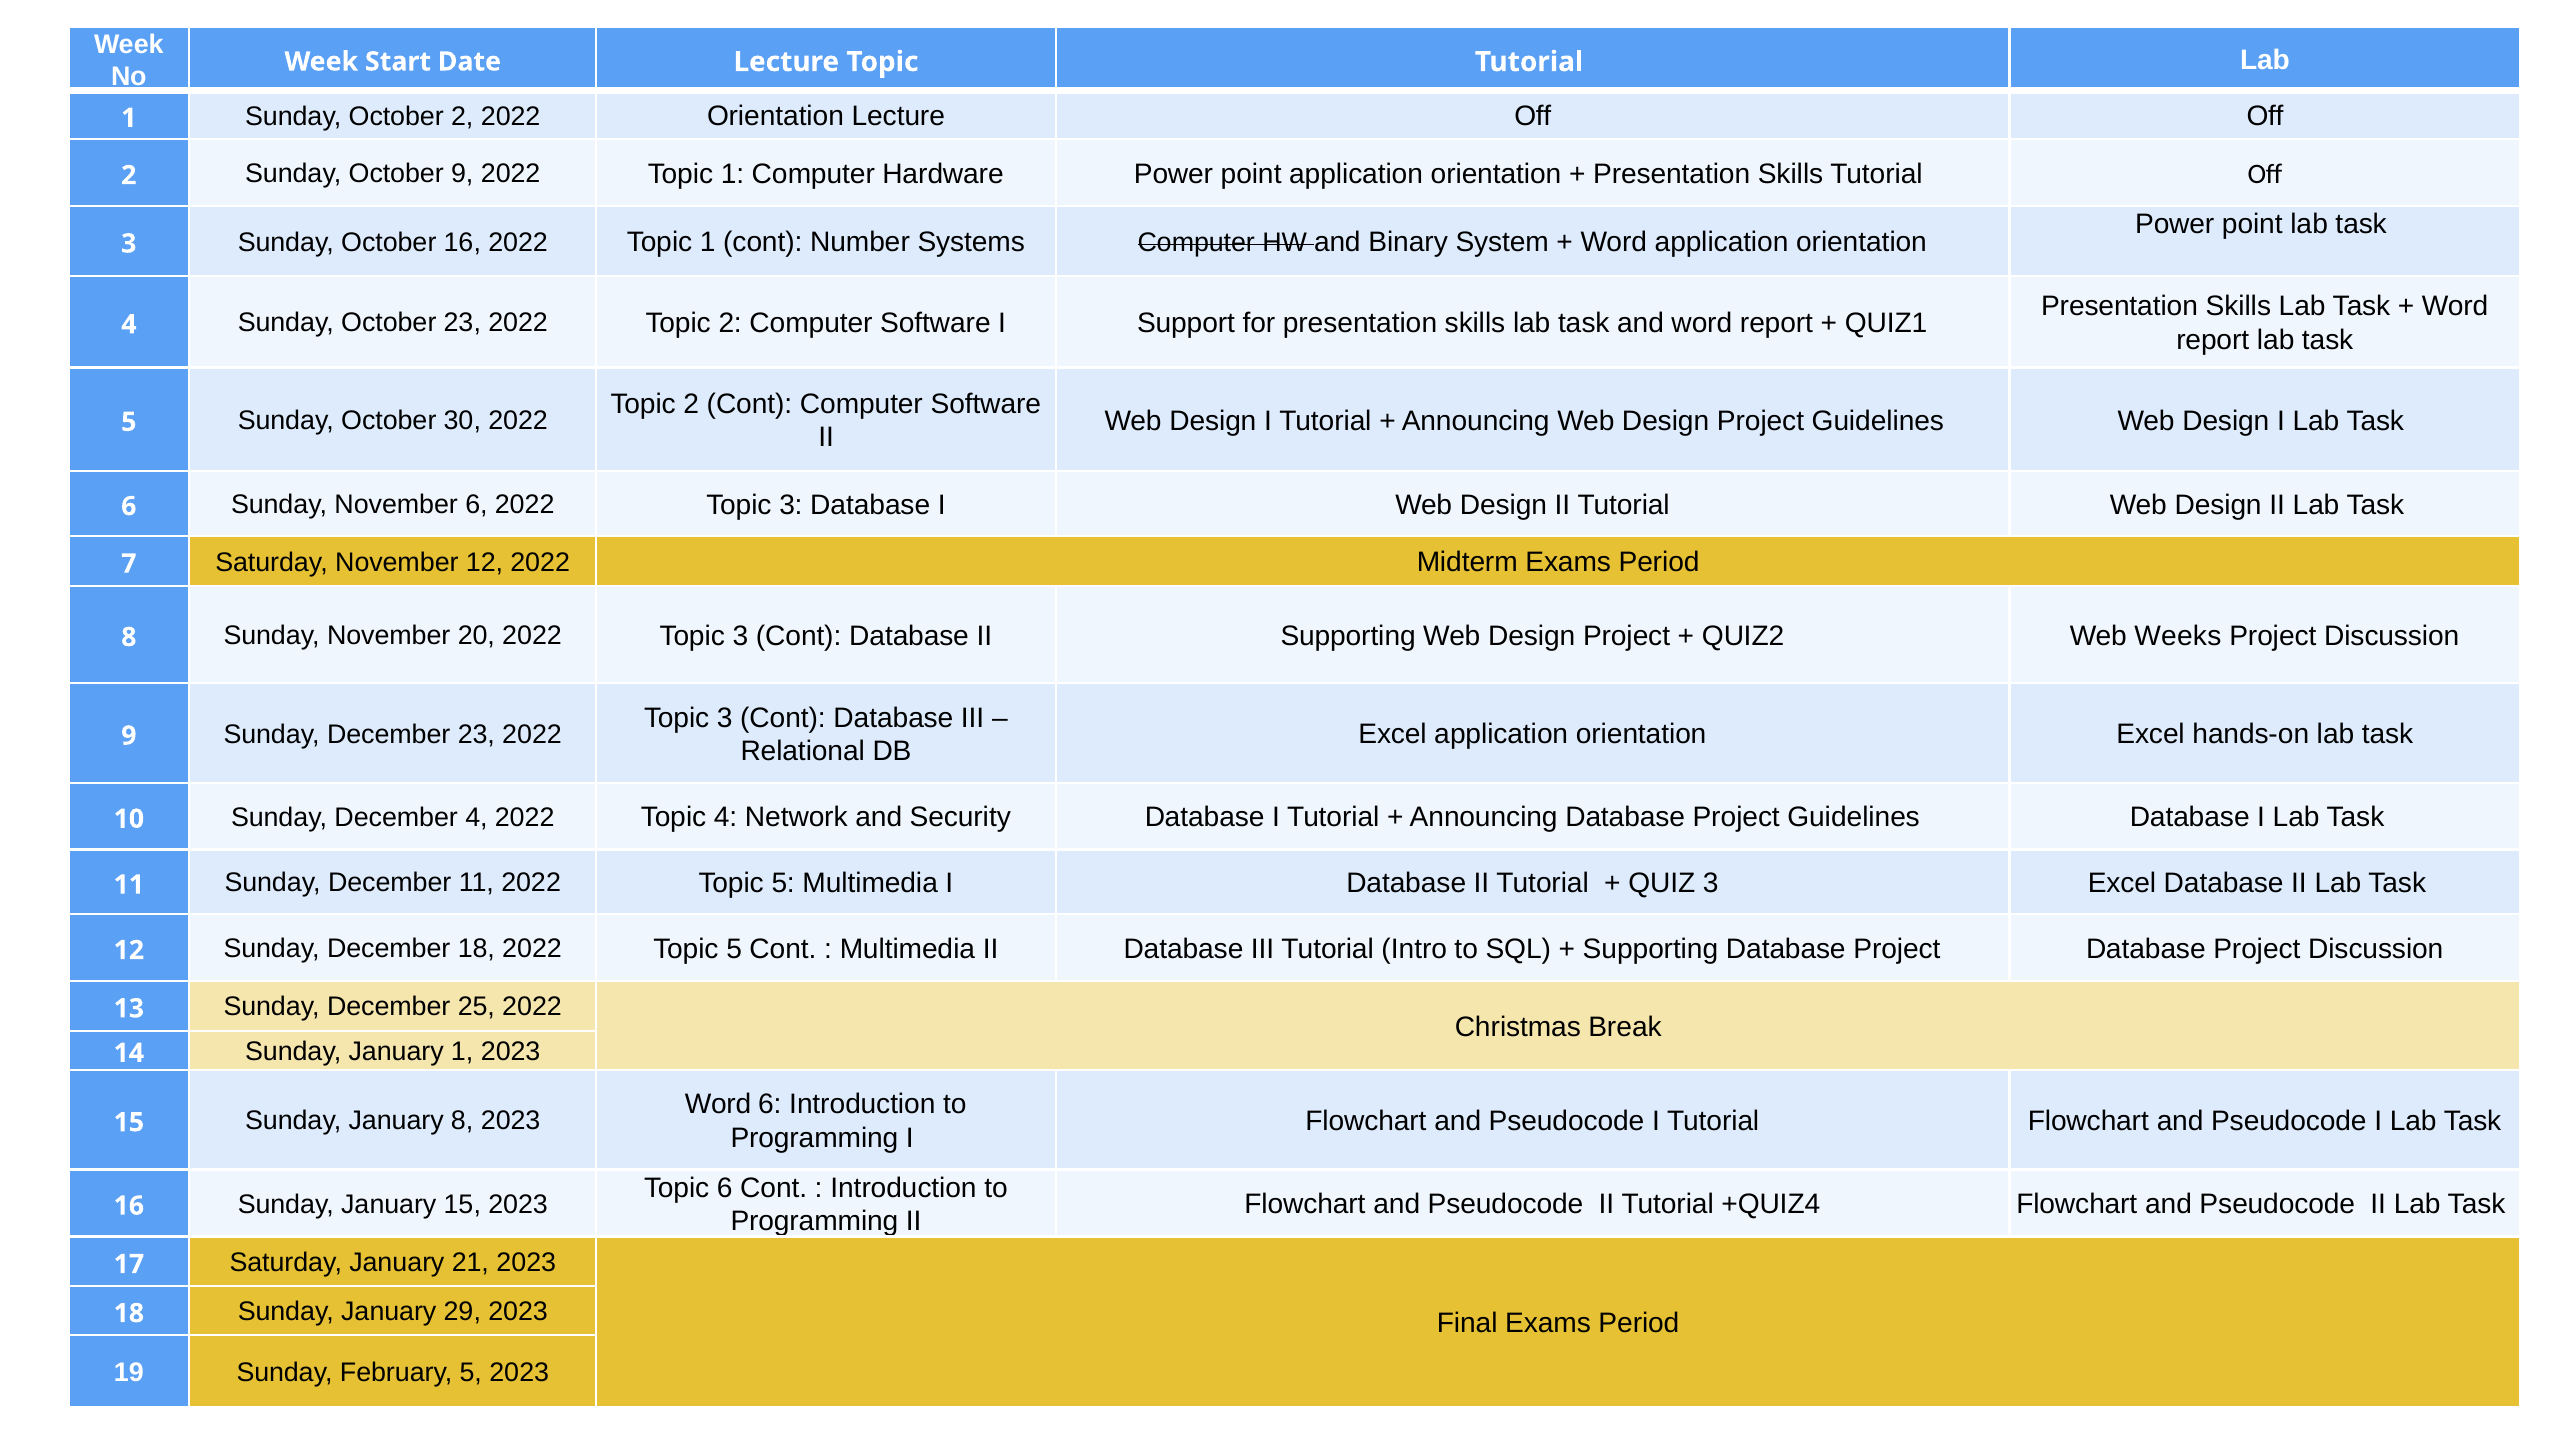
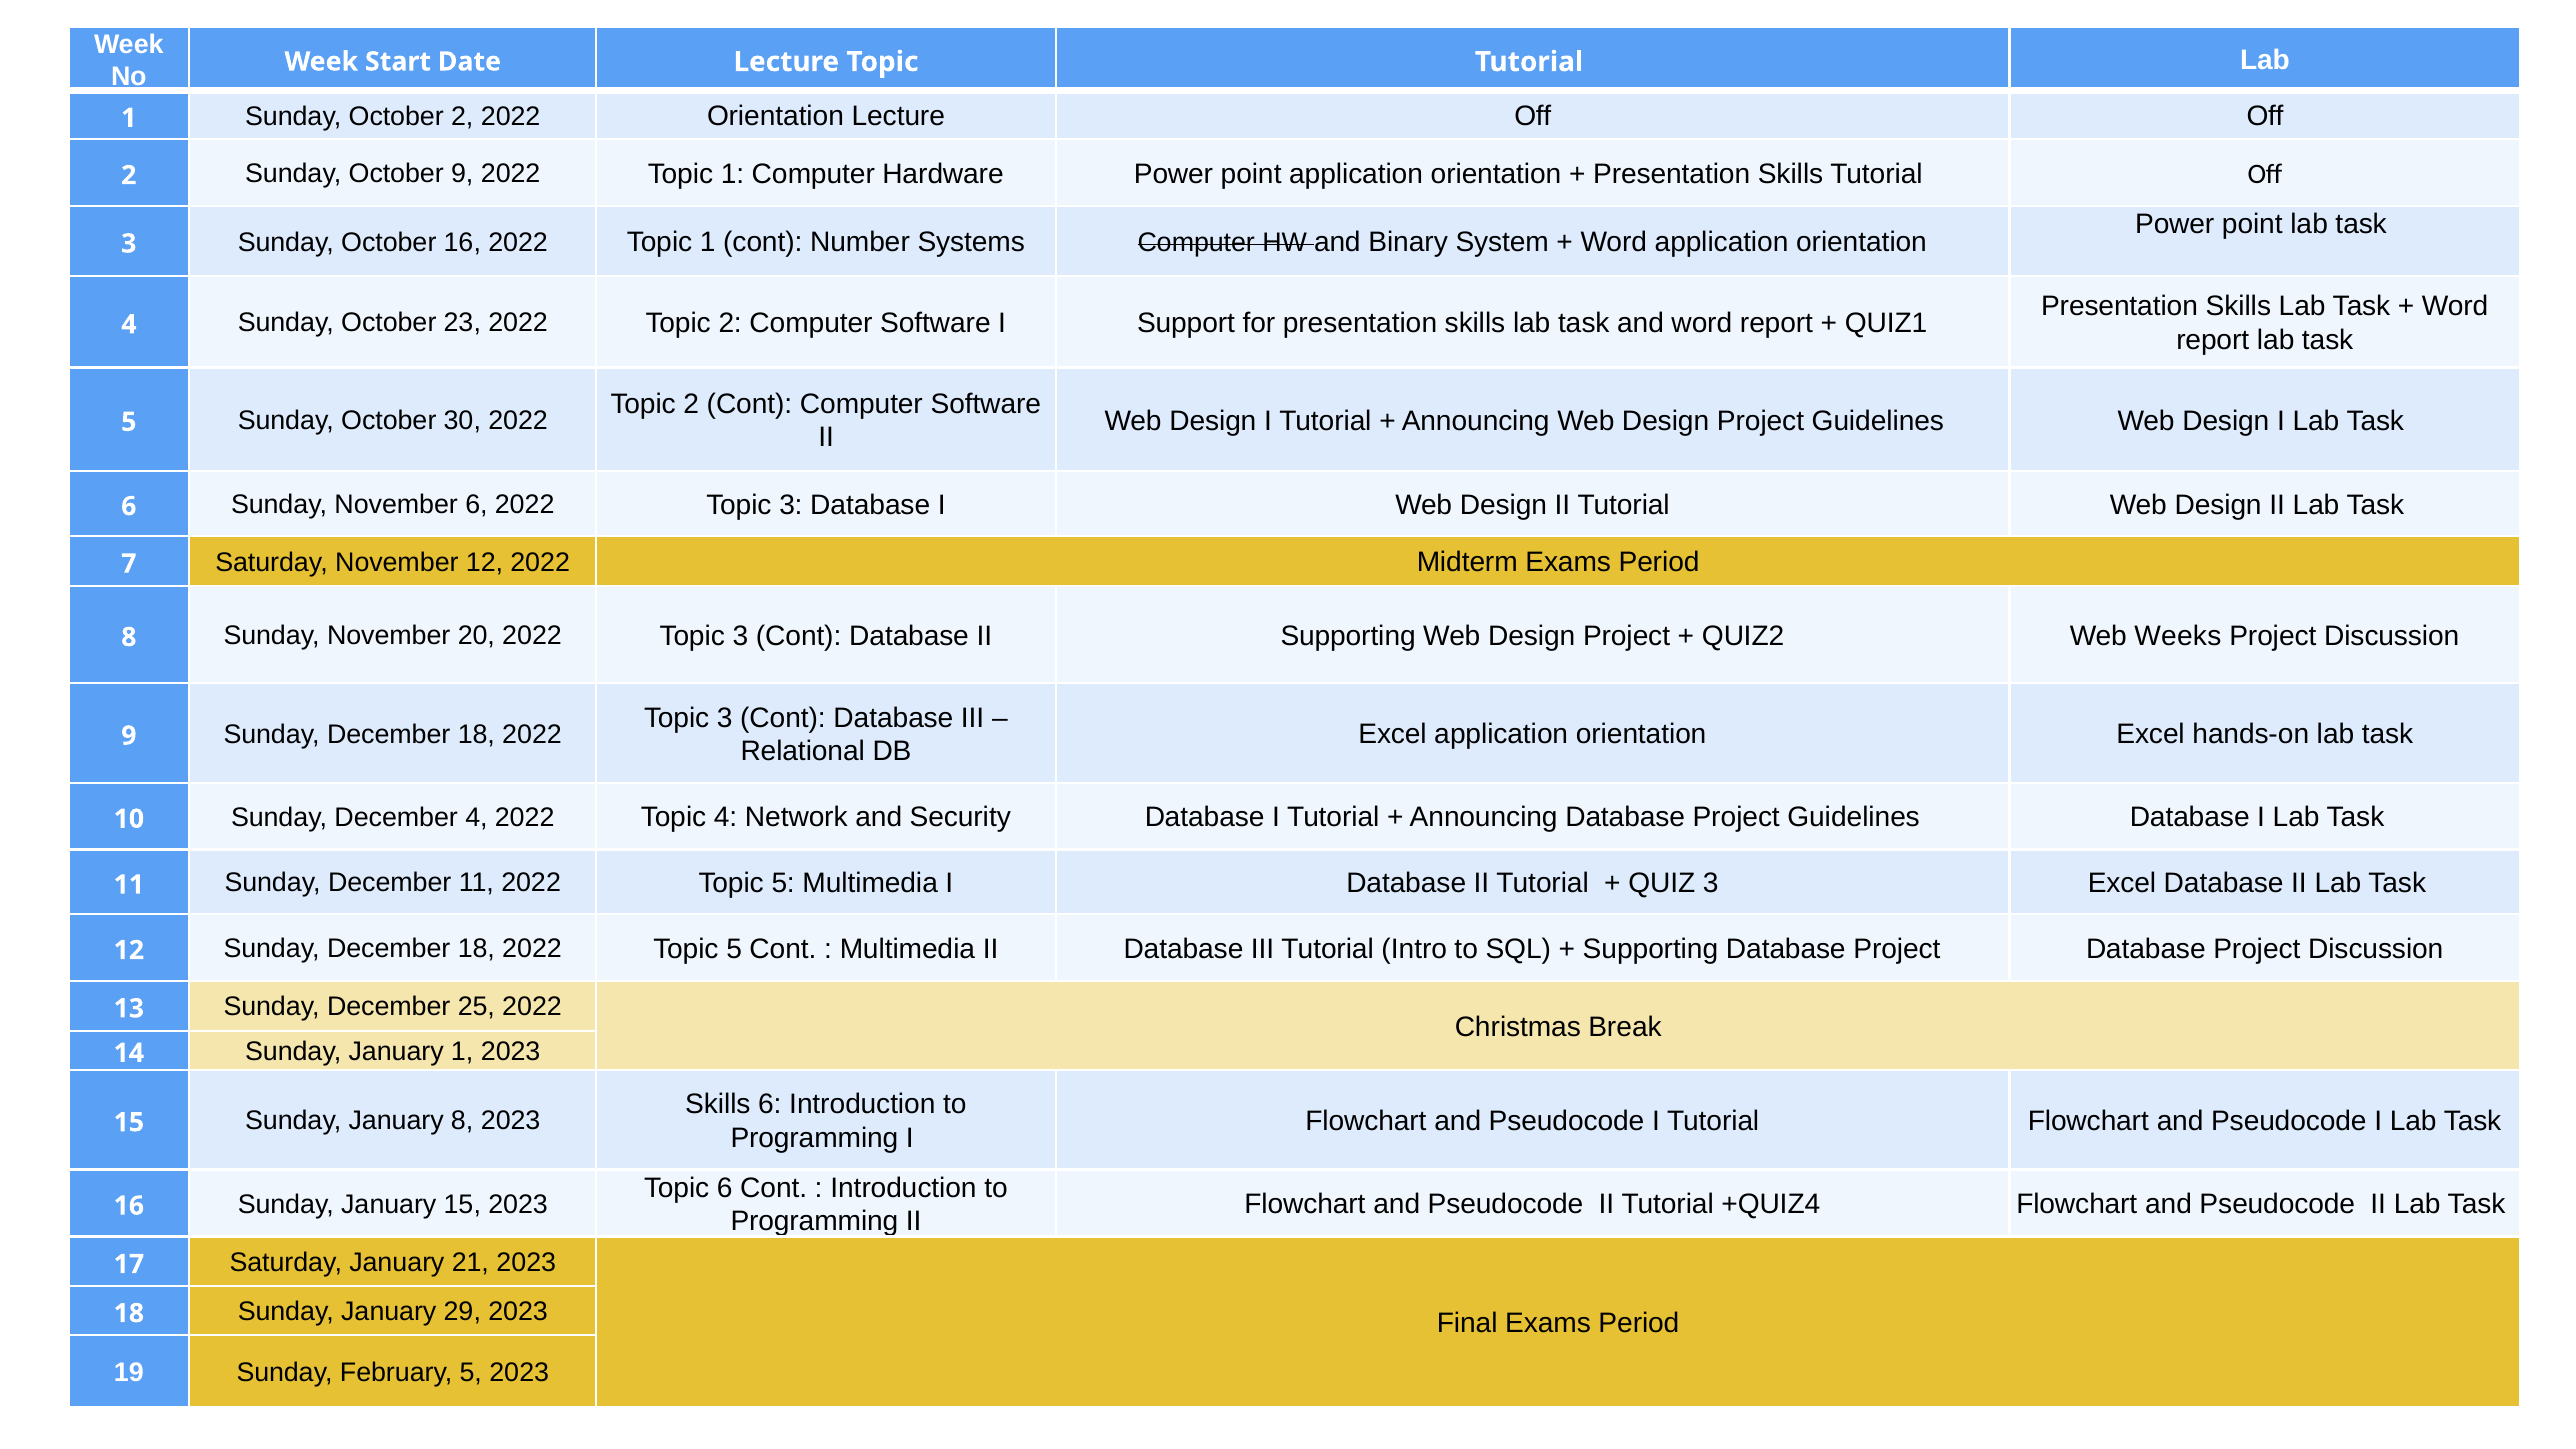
9 Sunday December 23: 23 -> 18
Word at (718, 1104): Word -> Skills
